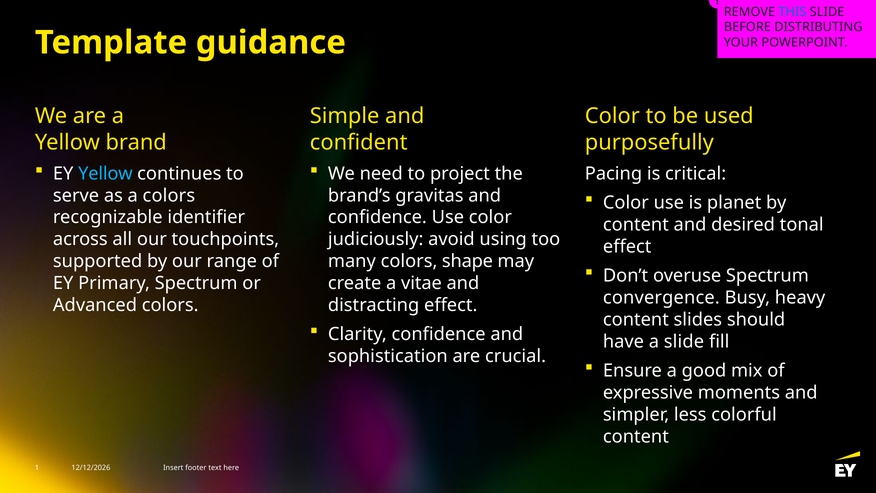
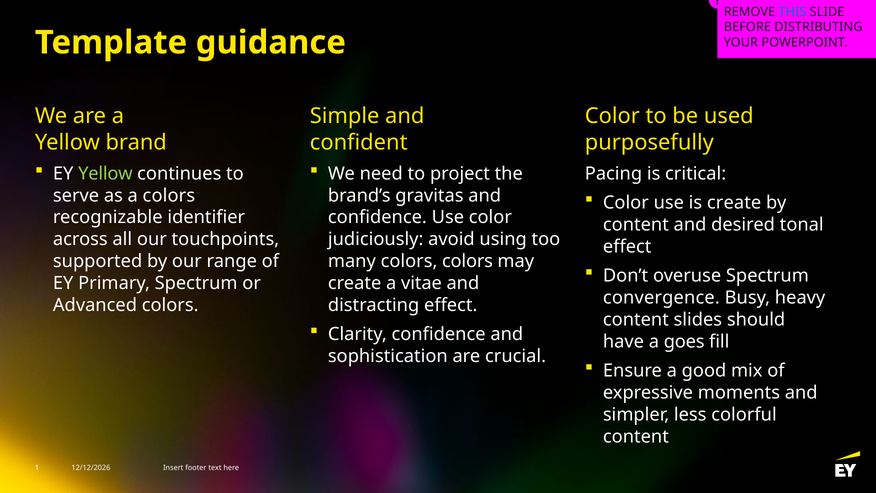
Yellow at (105, 173) colour: light blue -> light green
is planet: planet -> create
colors shape: shape -> colors
a slide: slide -> goes
